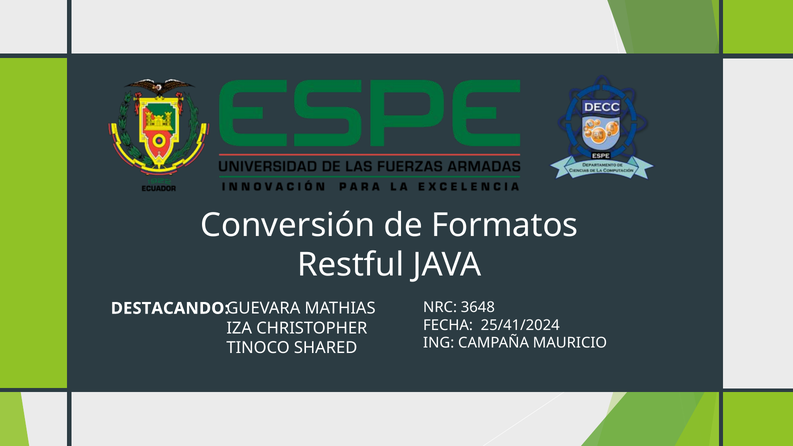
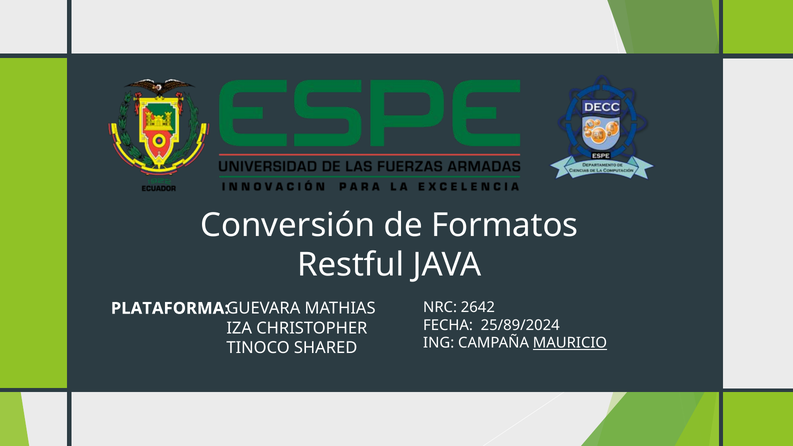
3648: 3648 -> 2642
DESTACANDO: DESTACANDO -> PLATAFORMA
25/41/2024: 25/41/2024 -> 25/89/2024
MAURICIO underline: none -> present
